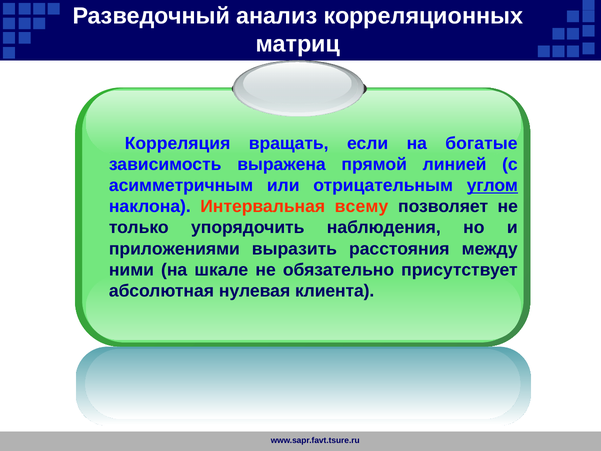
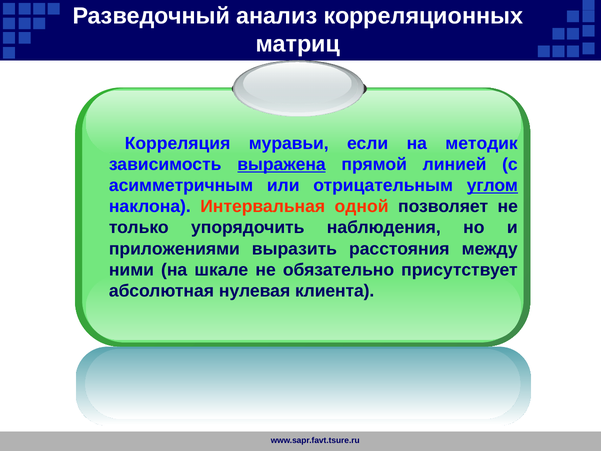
вращать: вращать -> муравьи
богатые: богатые -> методик
выражена underline: none -> present
всему: всему -> одной
